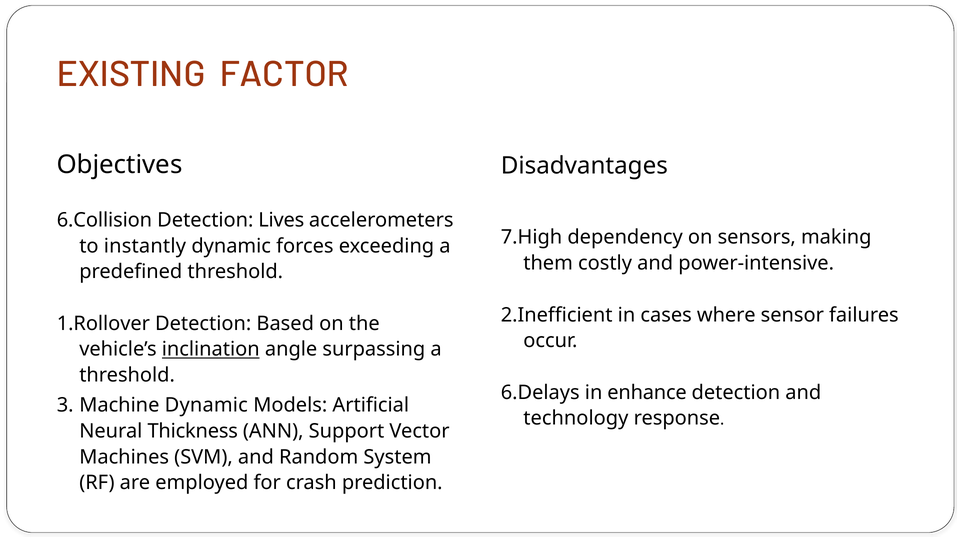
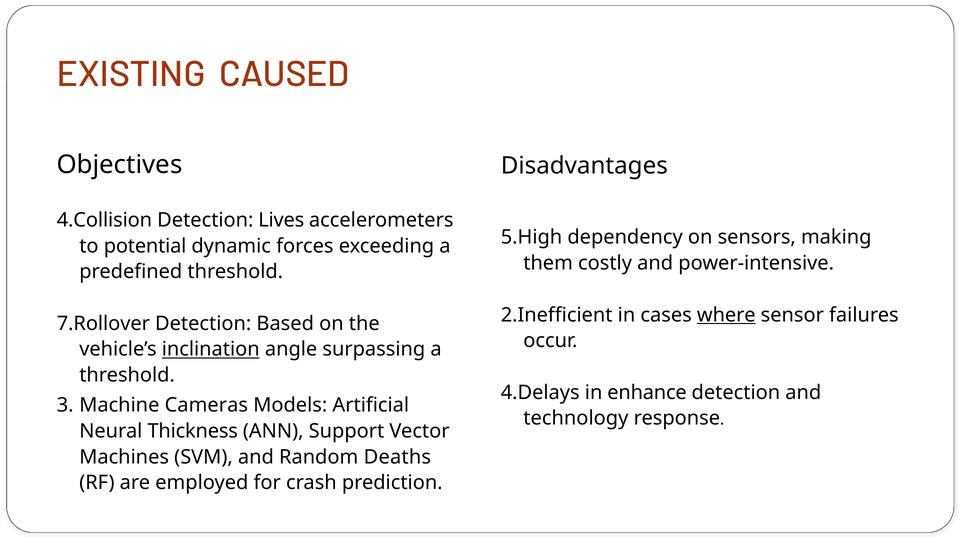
FACTOR: FACTOR -> CAUSED
6.Collision: 6.Collision -> 4.Collision
7.High: 7.High -> 5.High
instantly: instantly -> potential
where underline: none -> present
1.Rollover: 1.Rollover -> 7.Rollover
6.Delays: 6.Delays -> 4.Delays
Machine Dynamic: Dynamic -> Cameras
System: System -> Deaths
